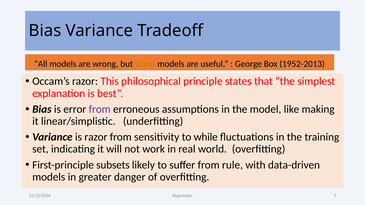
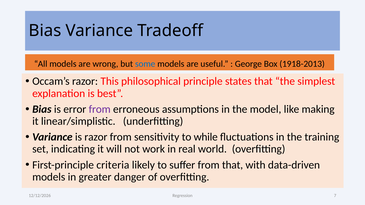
some colour: orange -> blue
1952-2013: 1952-2013 -> 1918-2013
subsets: subsets -> criteria
from rule: rule -> that
